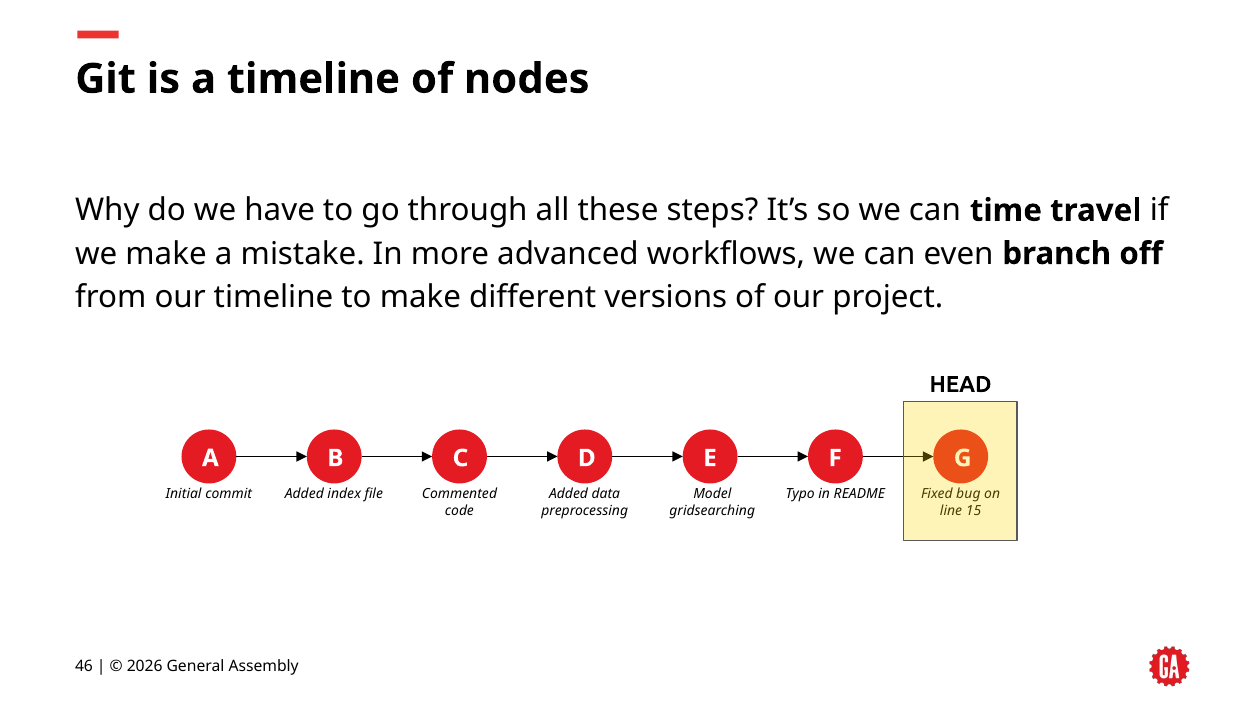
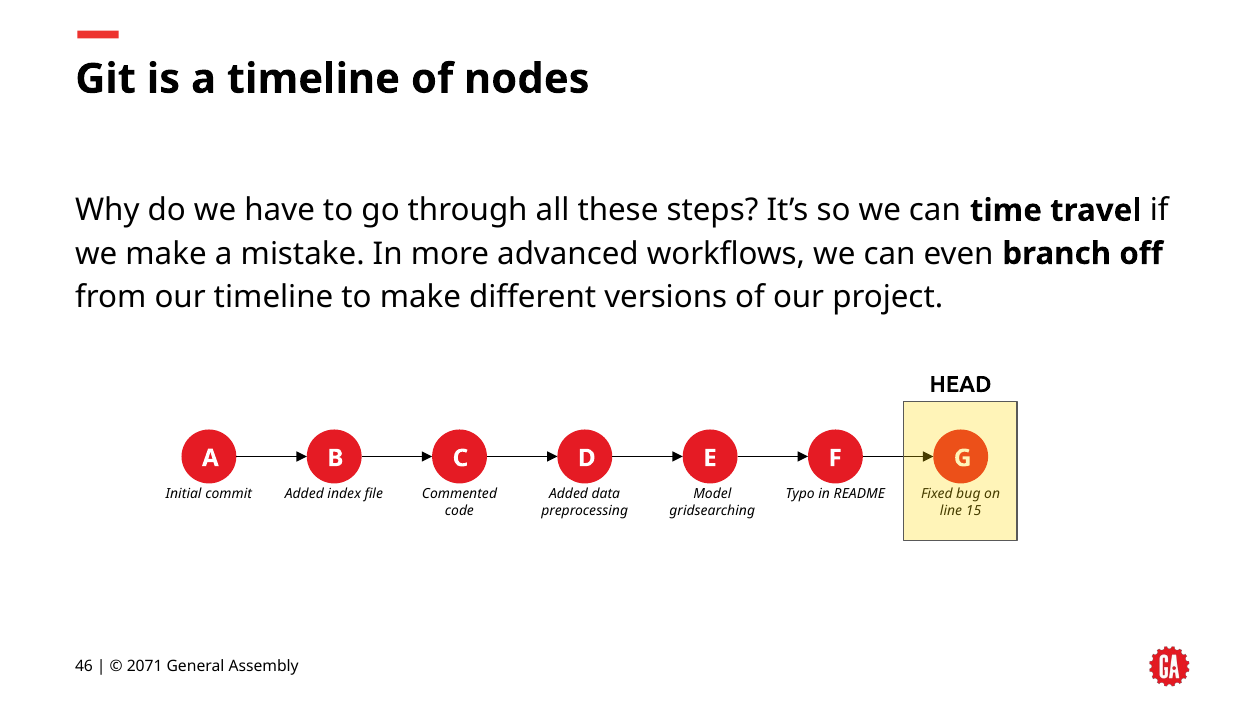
2026: 2026 -> 2071
